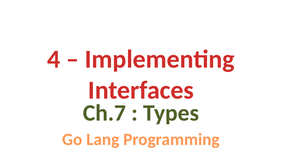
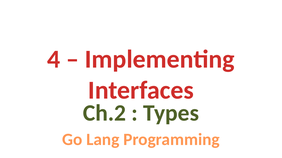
Ch.7: Ch.7 -> Ch.2
